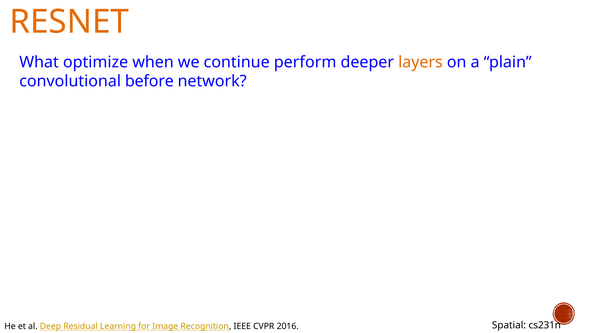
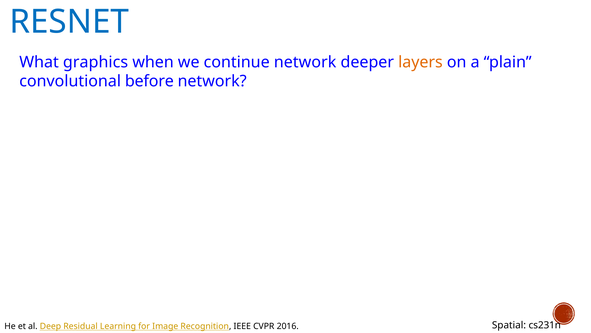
RESNET colour: orange -> blue
optimize: optimize -> graphics
continue perform: perform -> network
